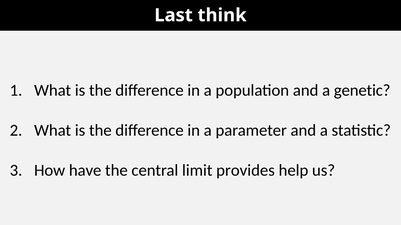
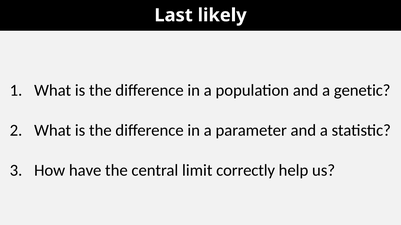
think: think -> likely
provides: provides -> correctly
